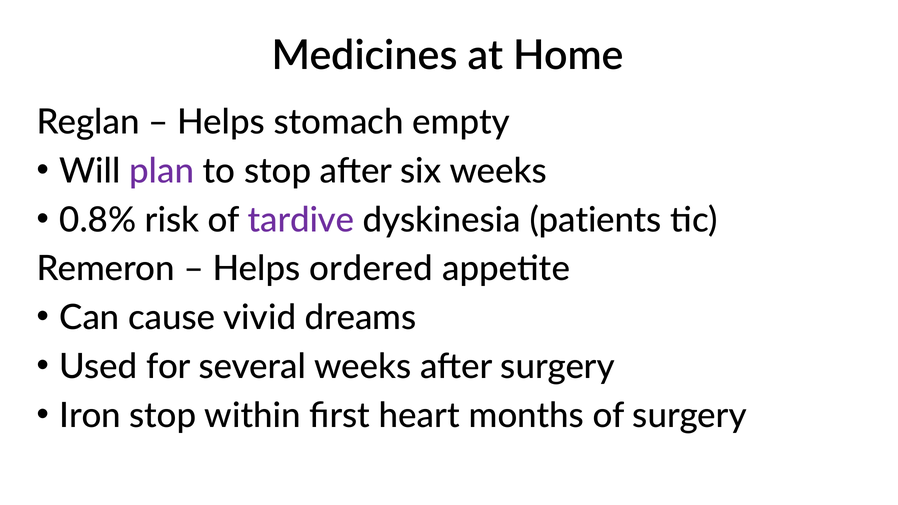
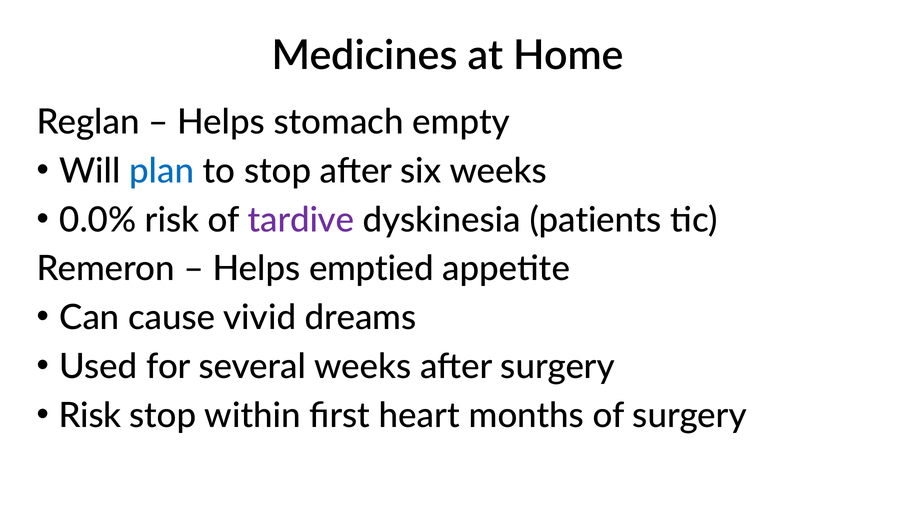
plan colour: purple -> blue
0.8%: 0.8% -> 0.0%
ordered: ordered -> emptied
Iron at (90, 416): Iron -> Risk
